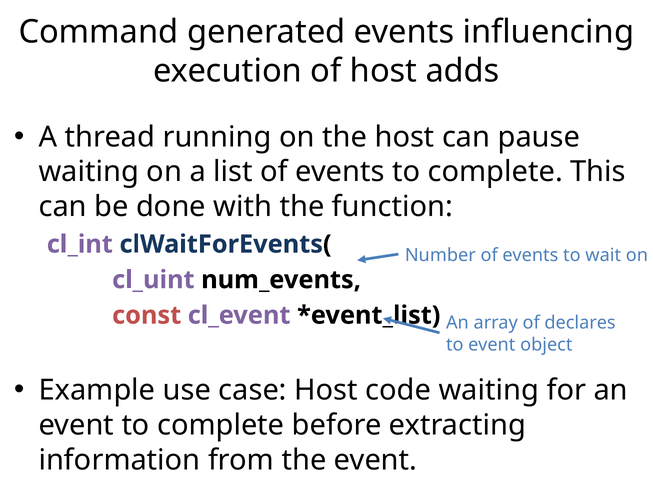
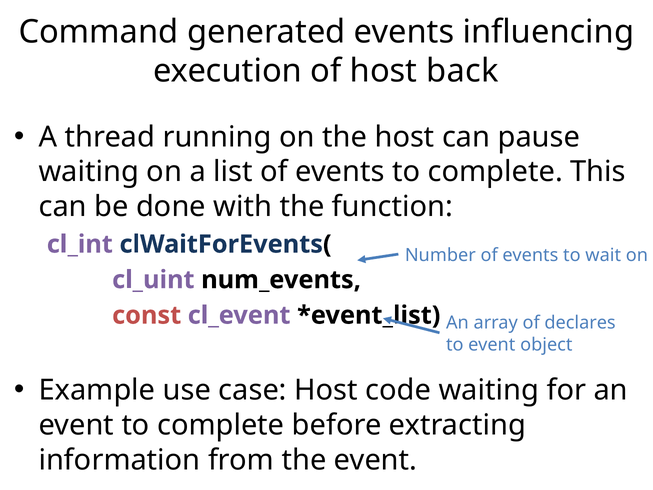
adds: adds -> back
